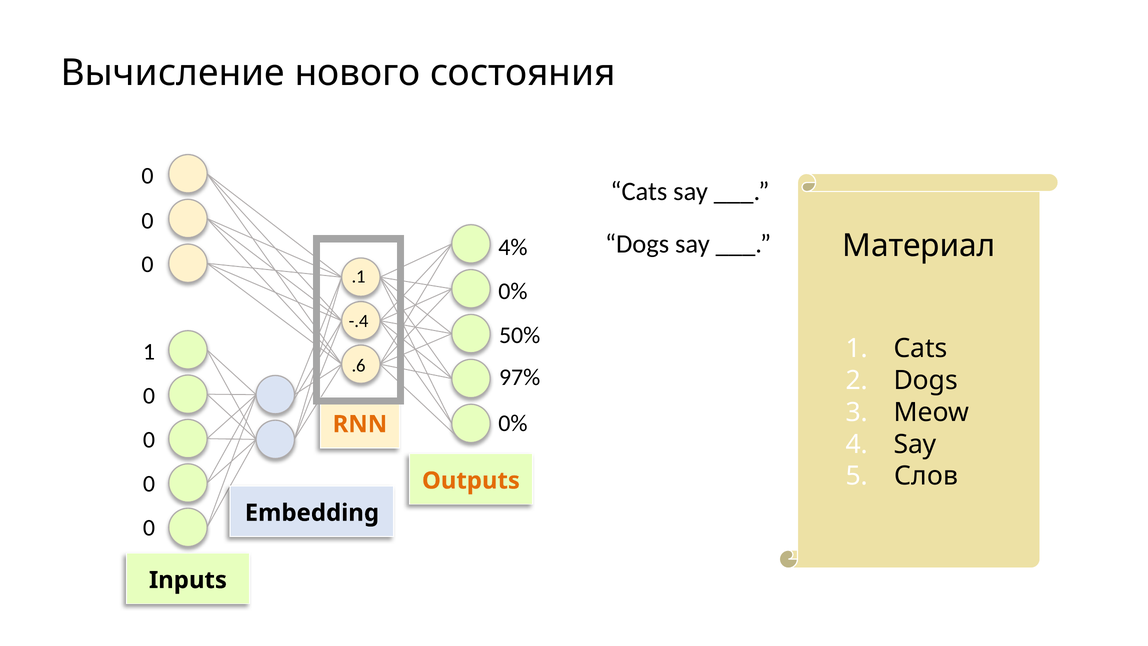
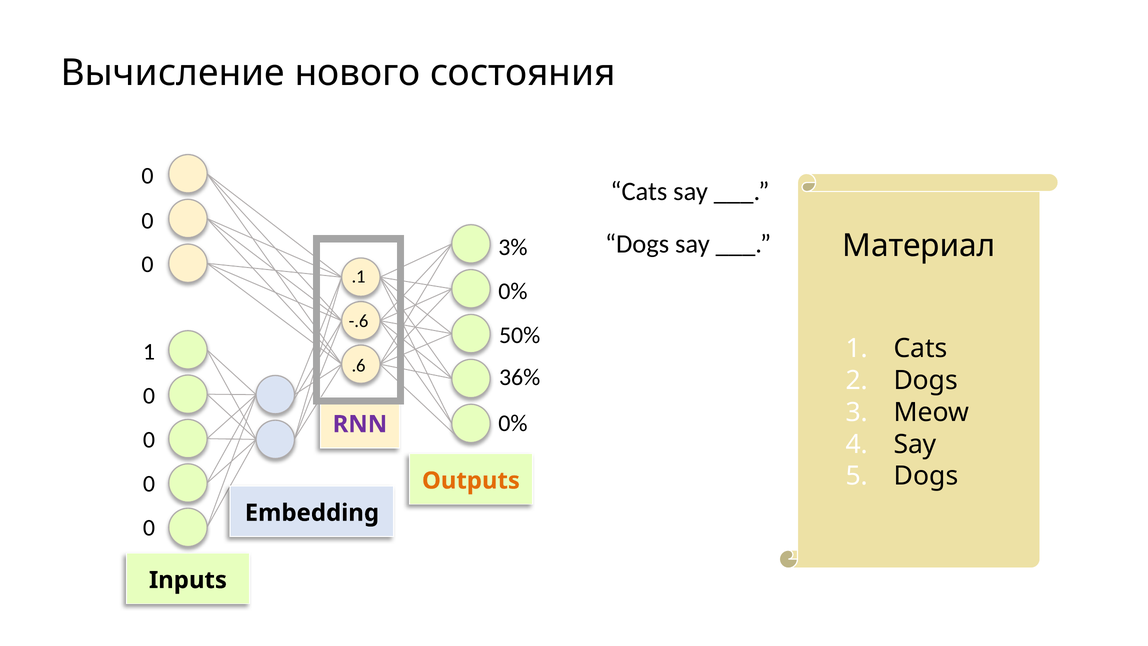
4%: 4% -> 3%
-.4: -.4 -> -.6
97%: 97% -> 36%
RNN colour: orange -> purple
Слов at (926, 476): Слов -> Dogs
